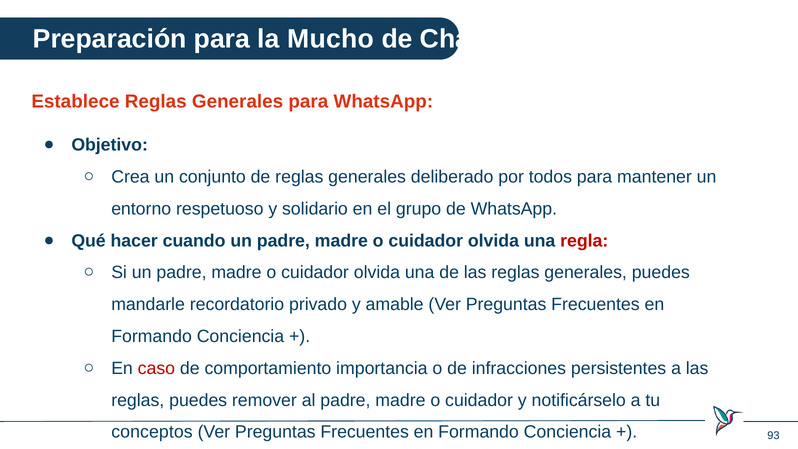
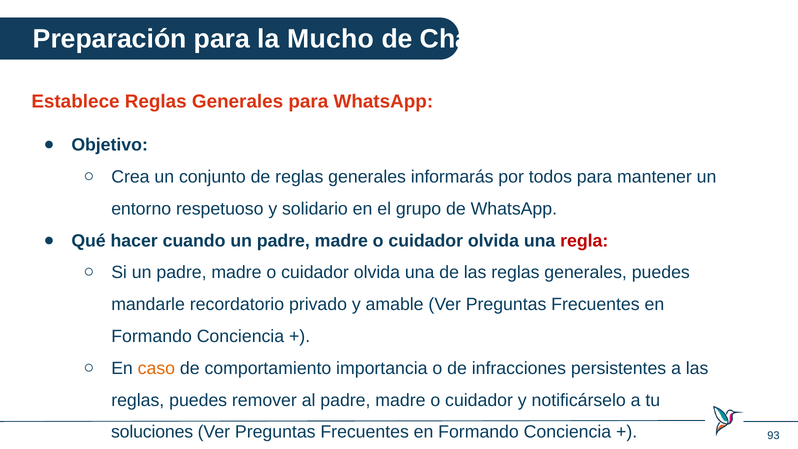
deliberado: deliberado -> informarás
caso colour: red -> orange
conceptos: conceptos -> soluciones
